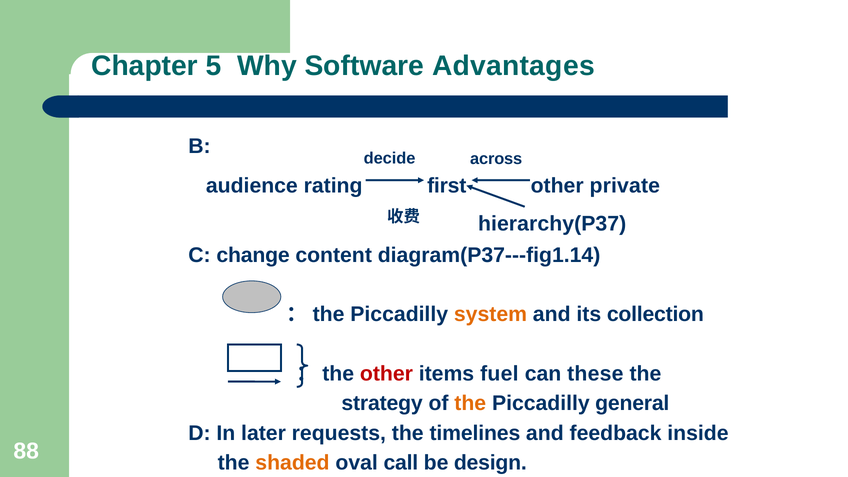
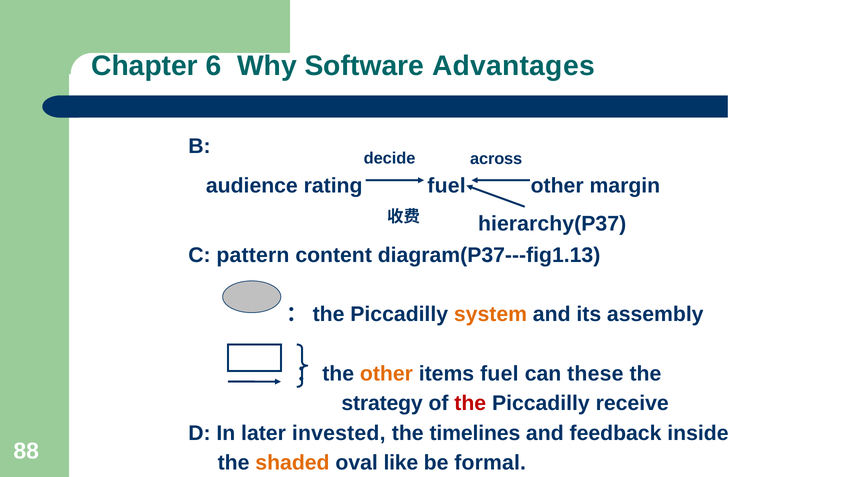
5: 5 -> 6
rating first: first -> fuel
private: private -> margin
change: change -> pattern
diagram(P37---fig1.14: diagram(P37---fig1.14 -> diagram(P37---fig1.13
collection: collection -> assembly
other at (386, 374) colour: red -> orange
the at (470, 403) colour: orange -> red
general: general -> receive
requests: requests -> invested
call: call -> like
design: design -> formal
